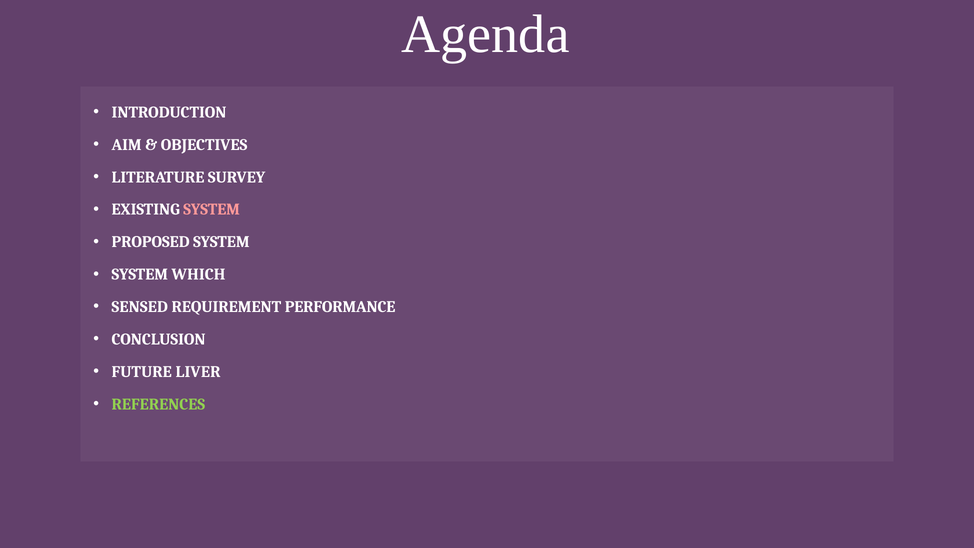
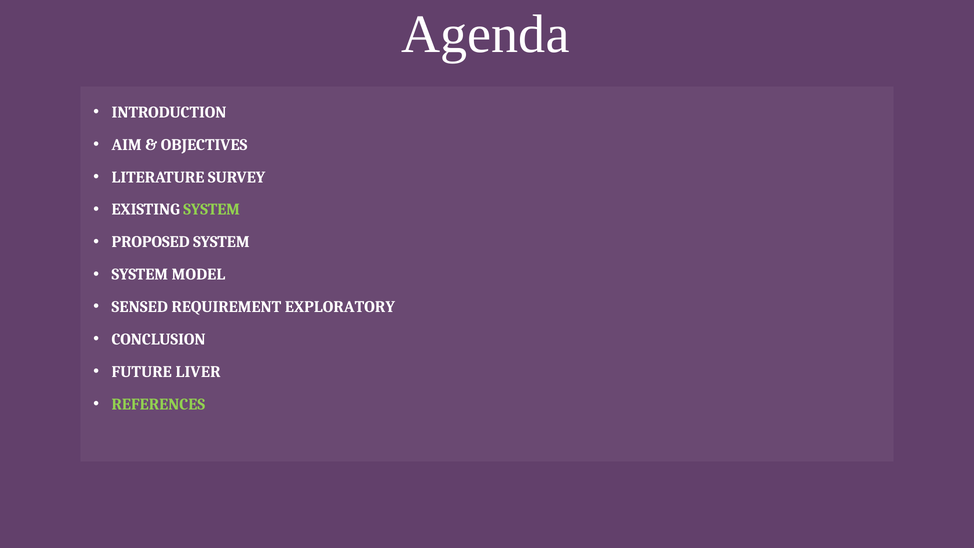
SYSTEM at (212, 210) colour: pink -> light green
WHICH: WHICH -> MODEL
PERFORMANCE: PERFORMANCE -> EXPLORATORY
